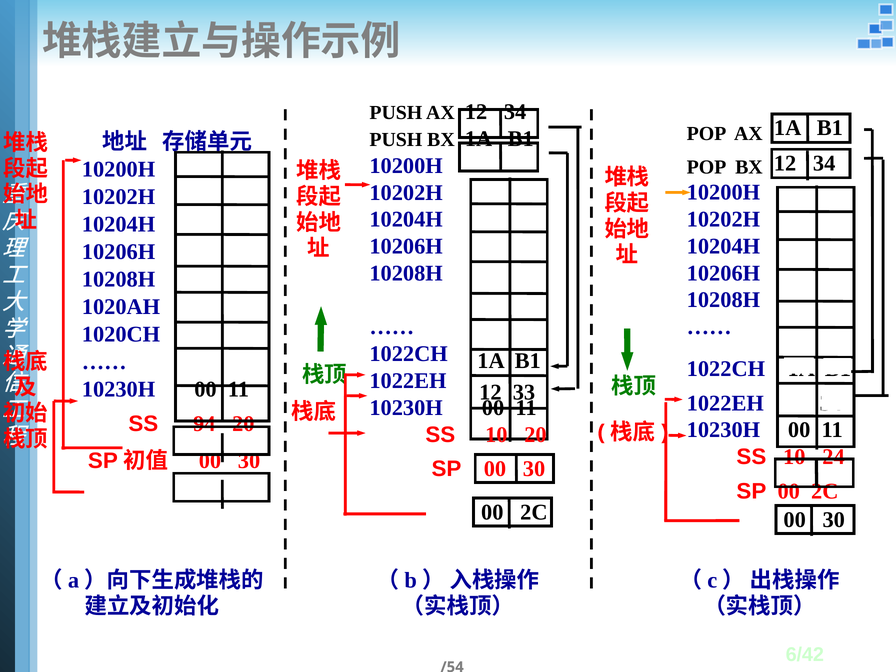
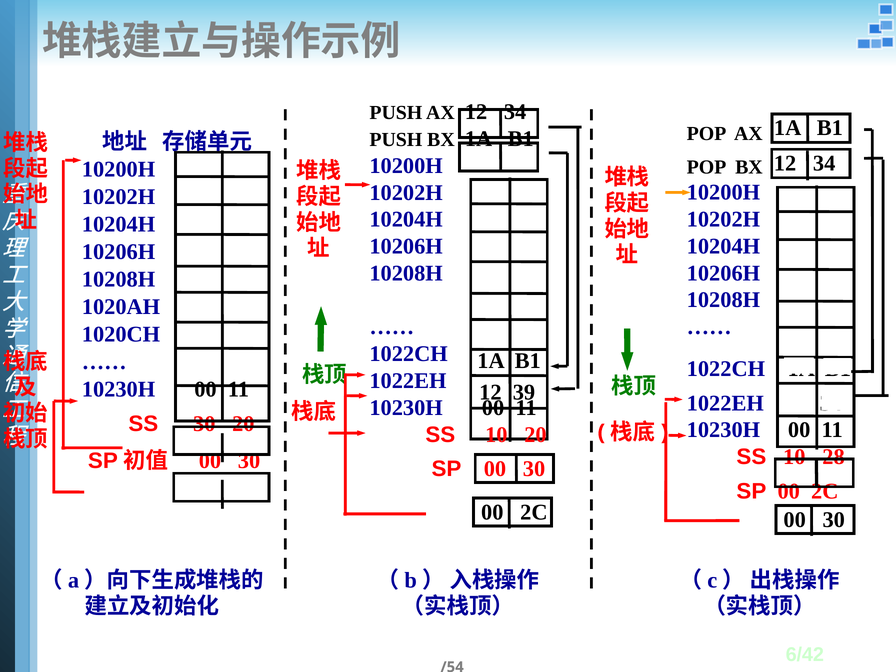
33: 33 -> 39
SS 94: 94 -> 30
24: 24 -> 28
